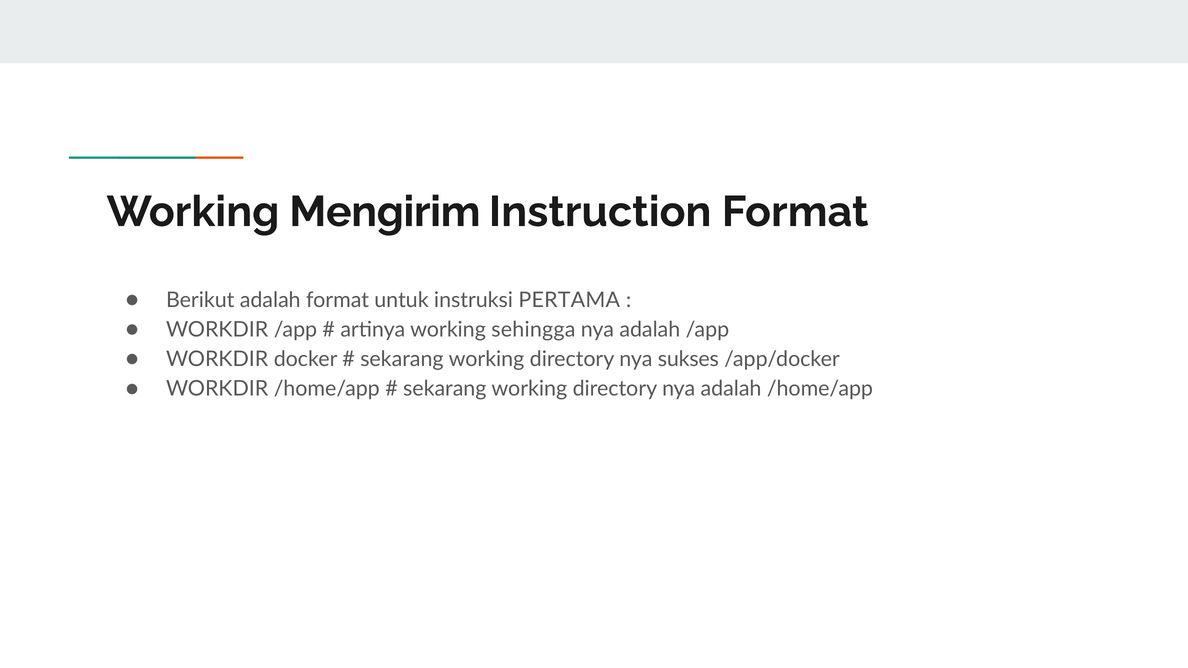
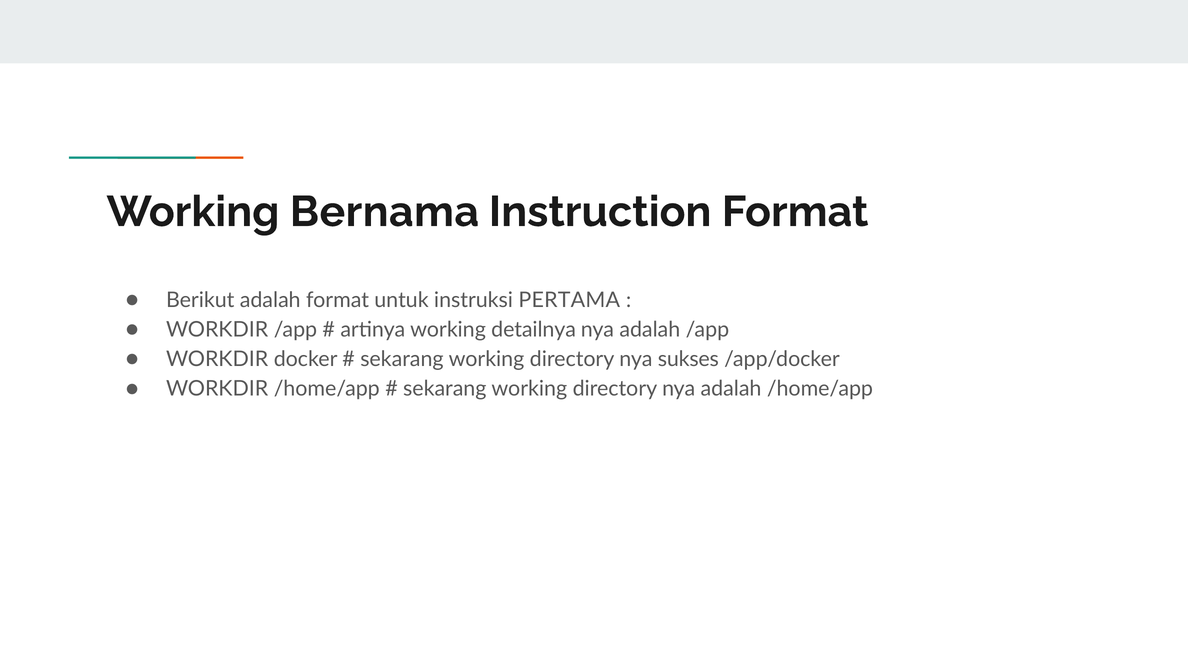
Mengirim: Mengirim -> Bernama
sehingga: sehingga -> detailnya
